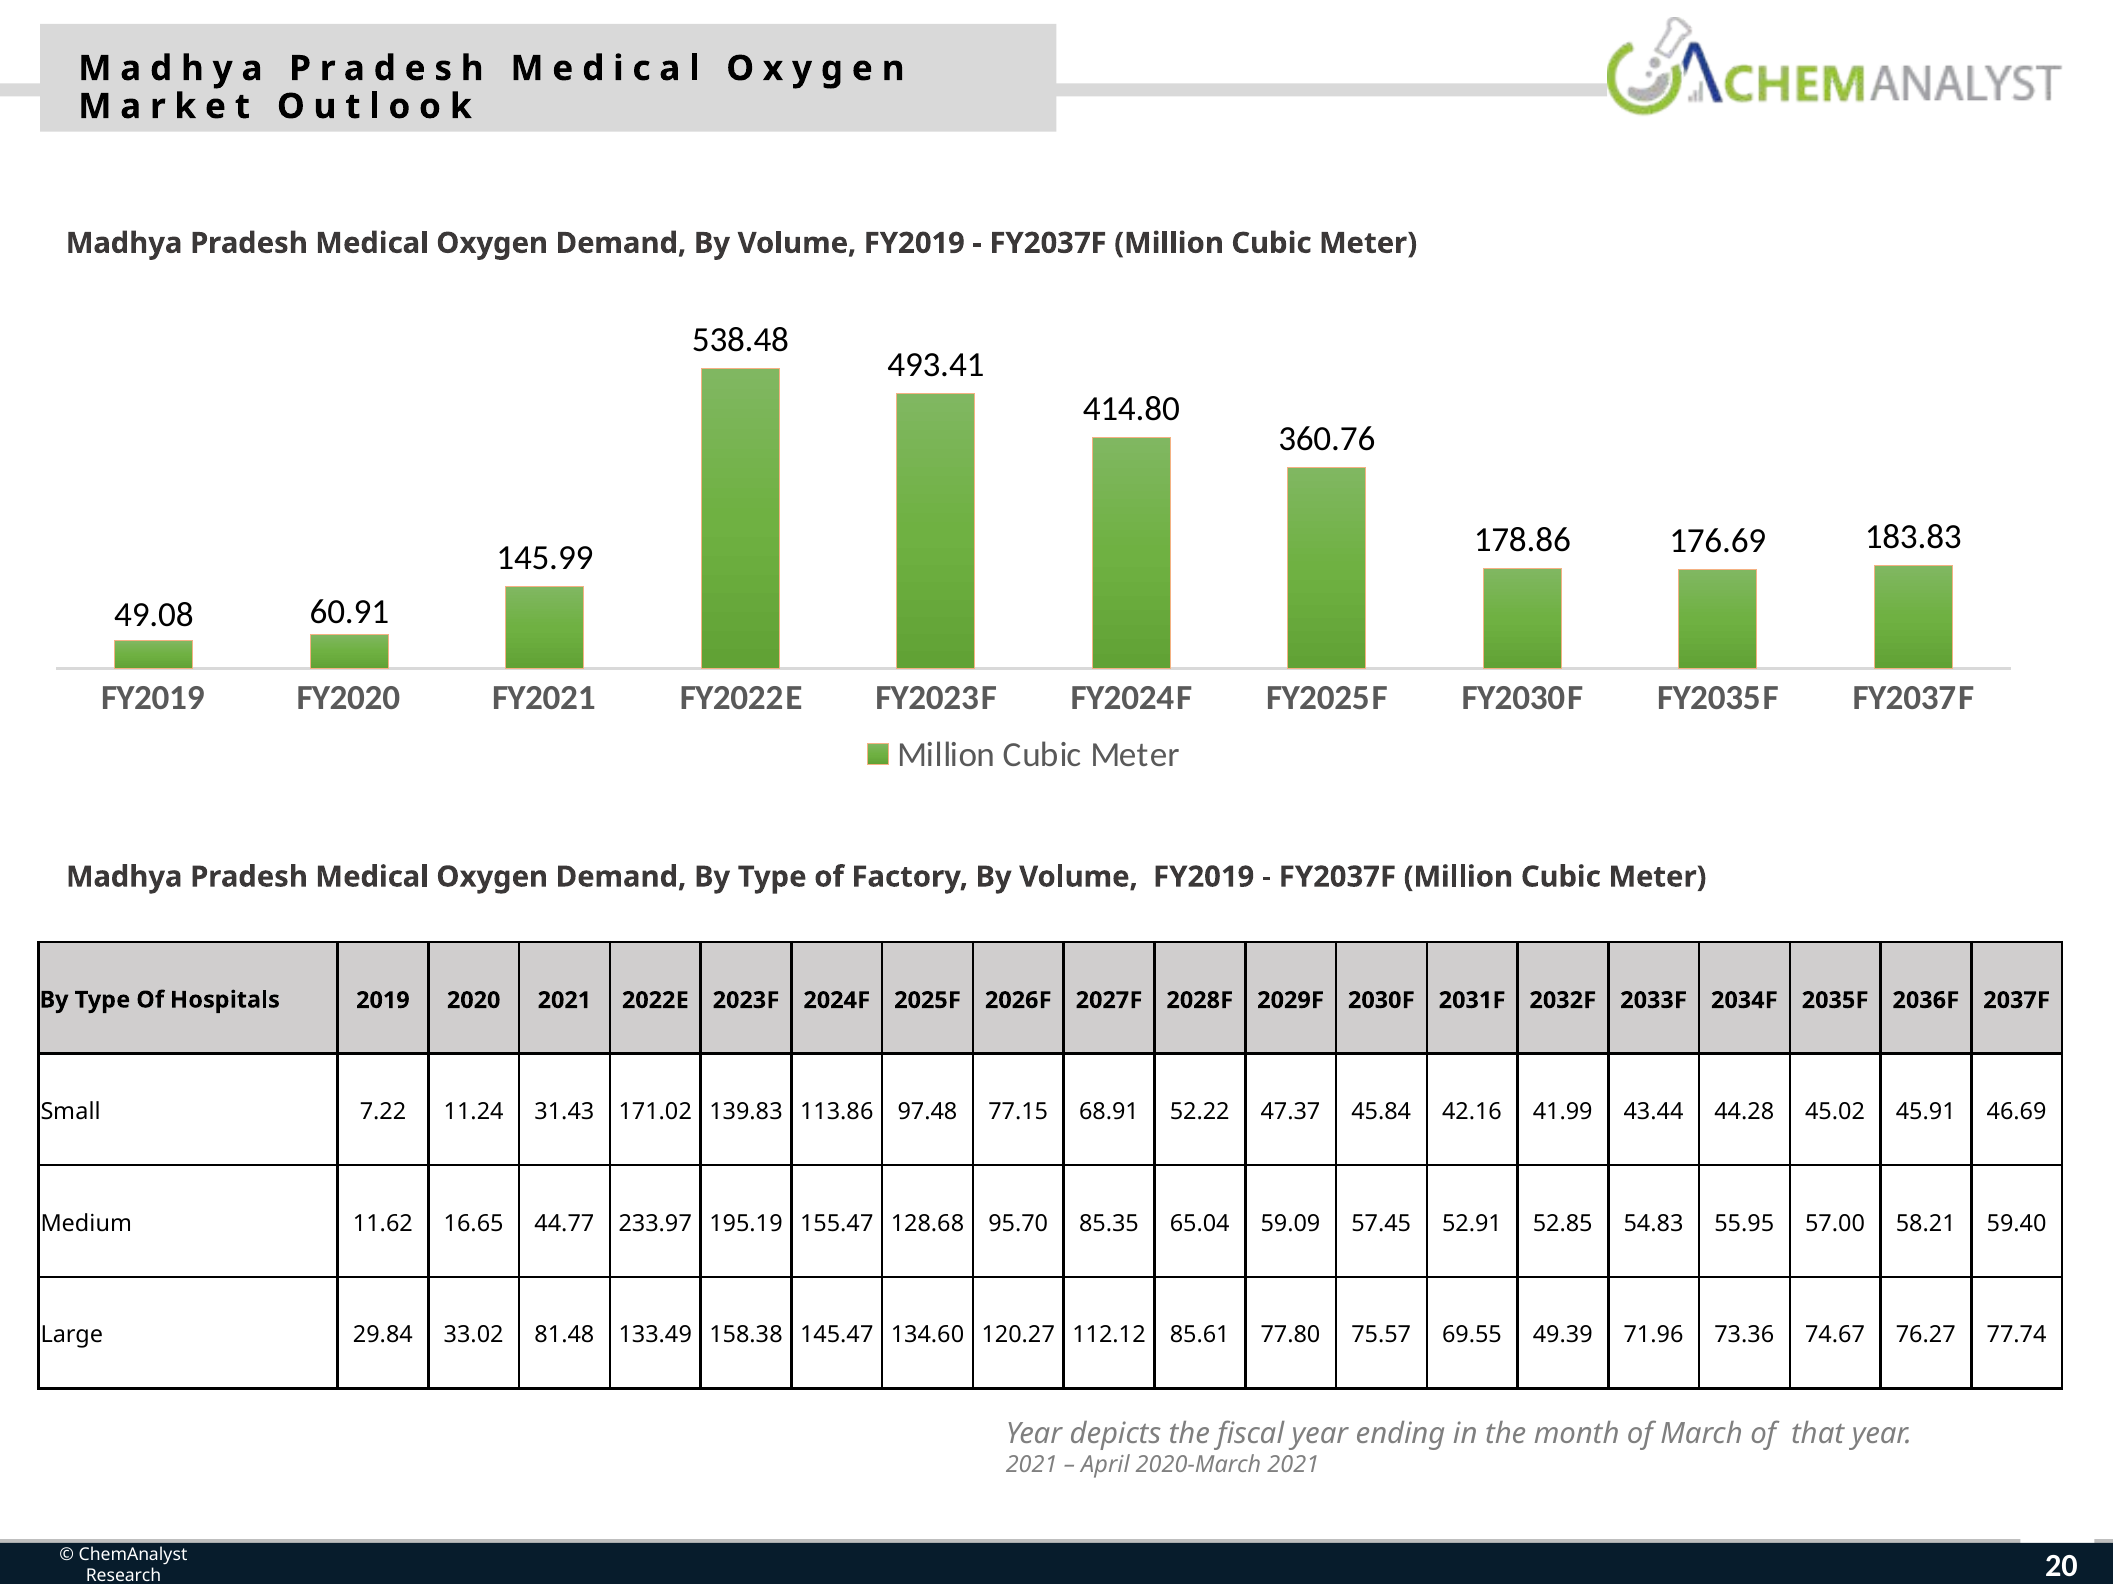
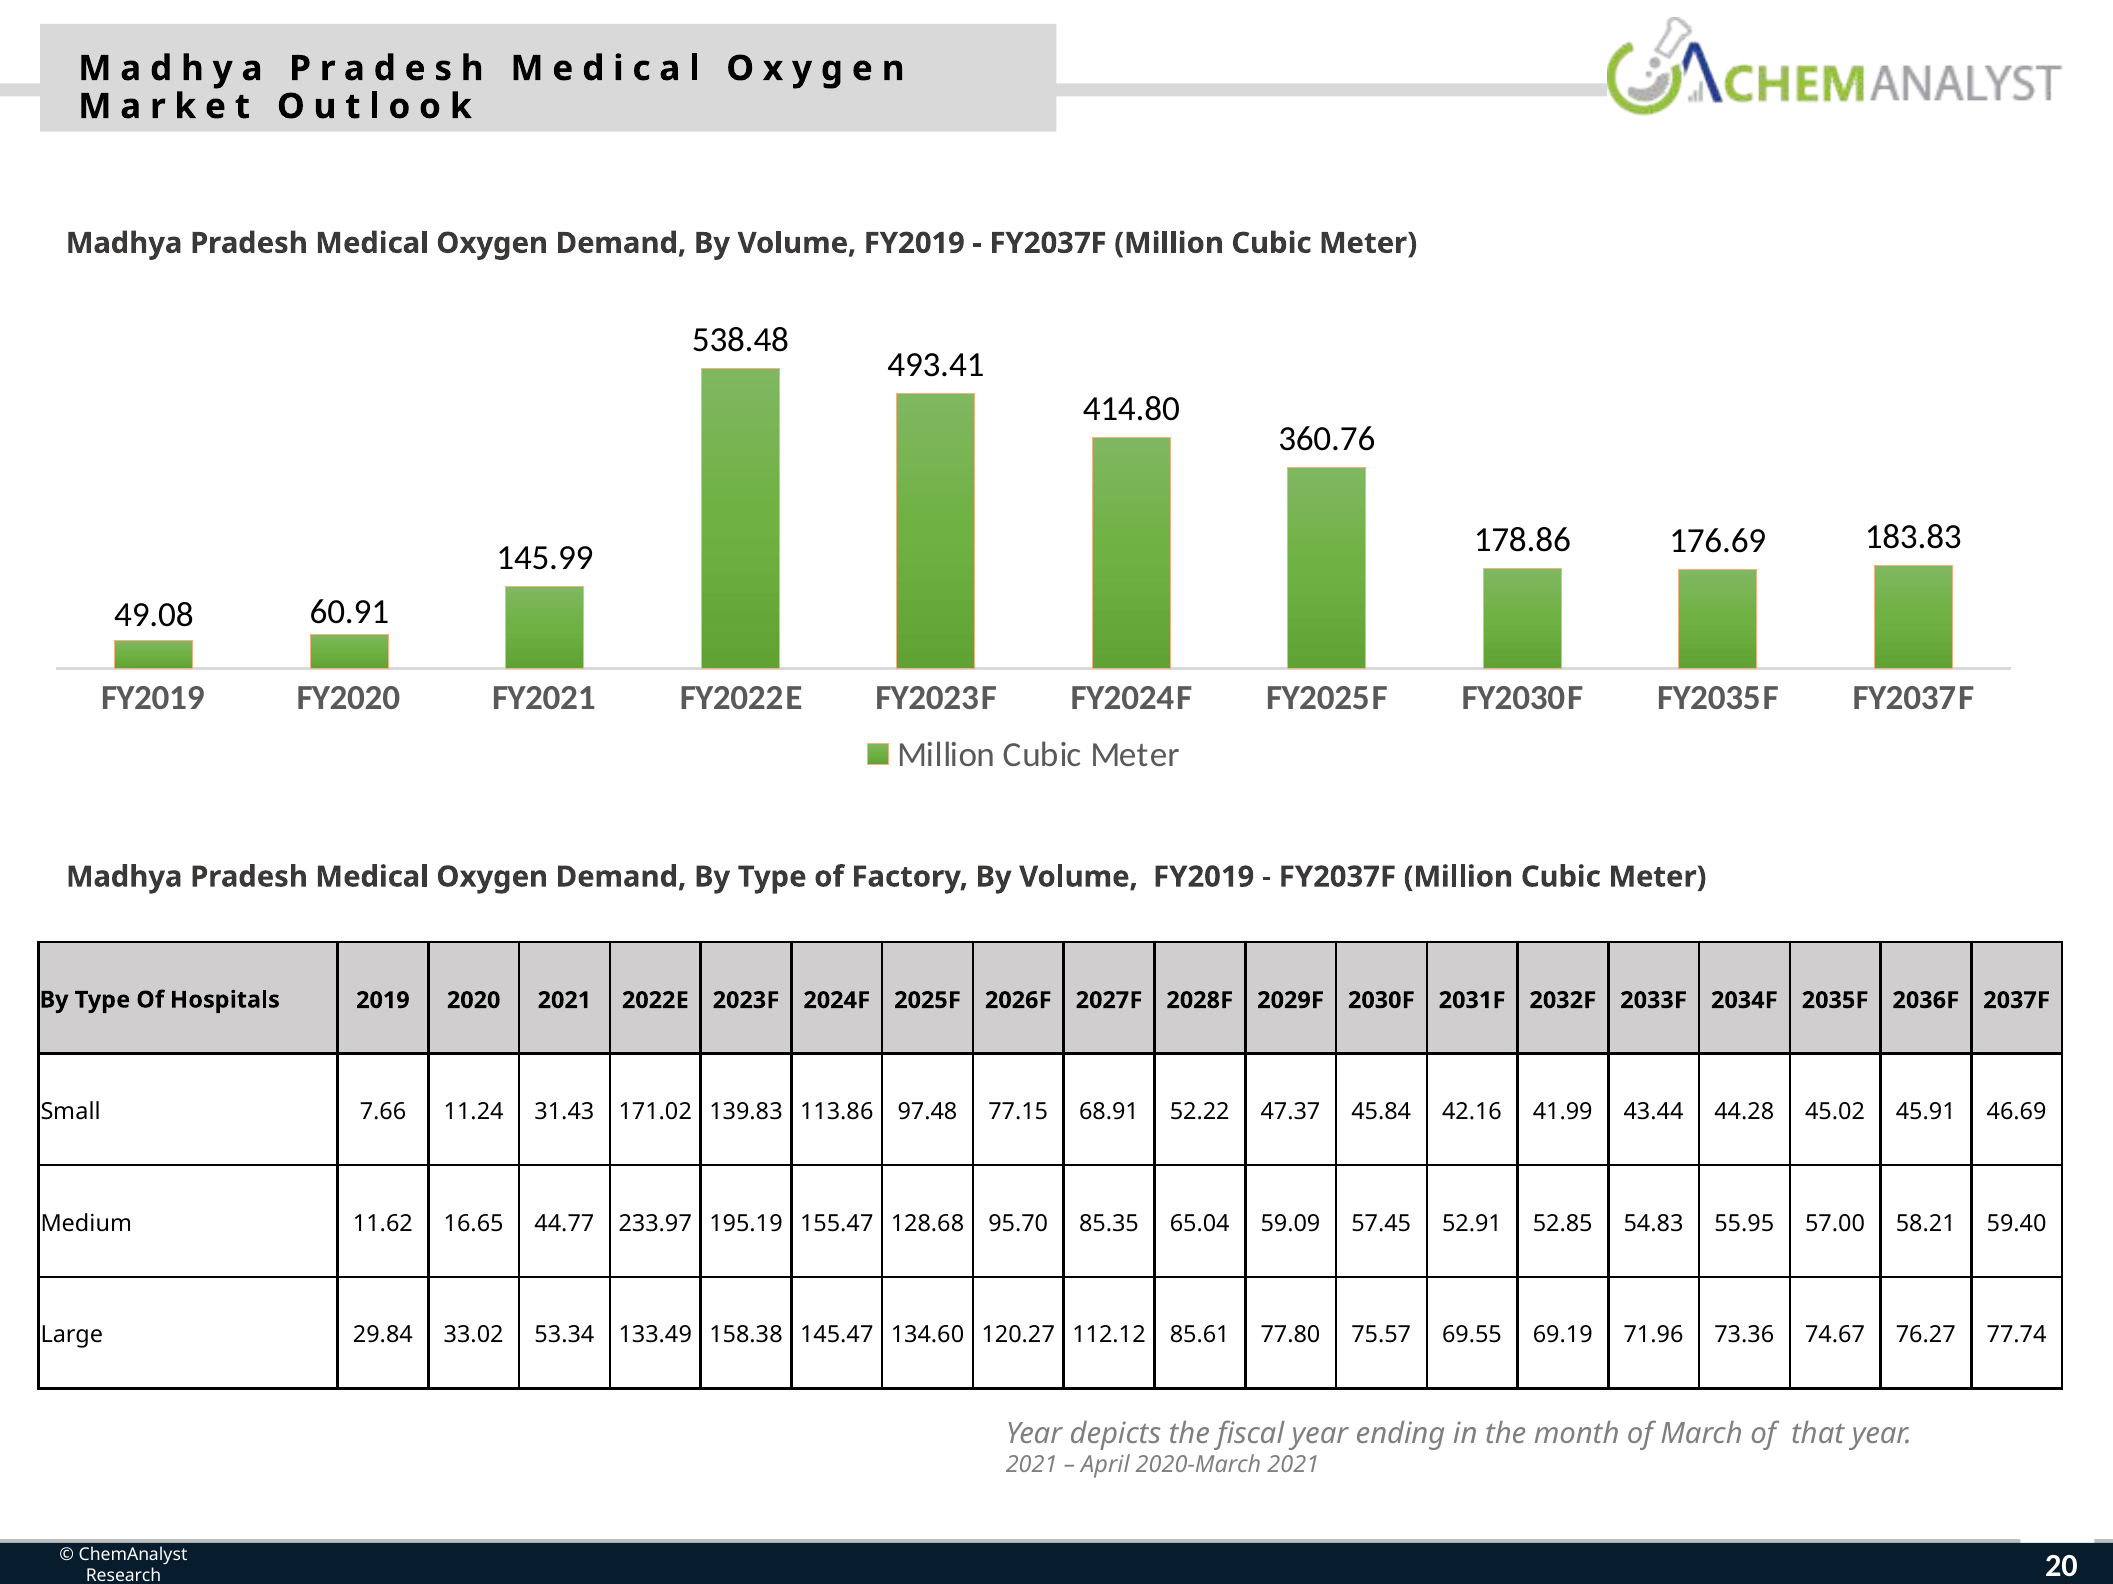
7.22: 7.22 -> 7.66
81.48: 81.48 -> 53.34
49.39: 49.39 -> 69.19
